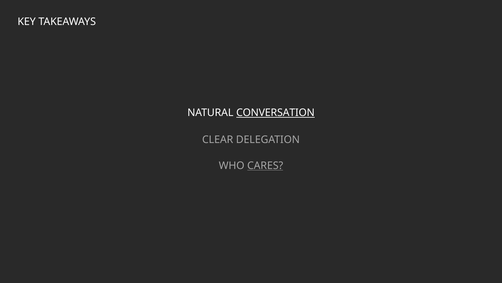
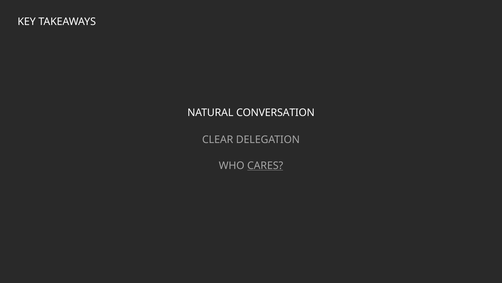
CONVERSATION underline: present -> none
